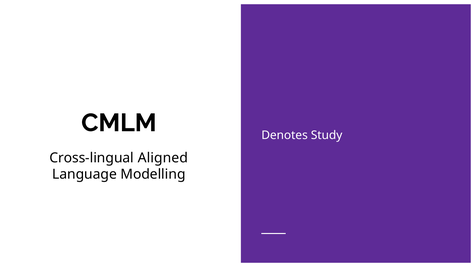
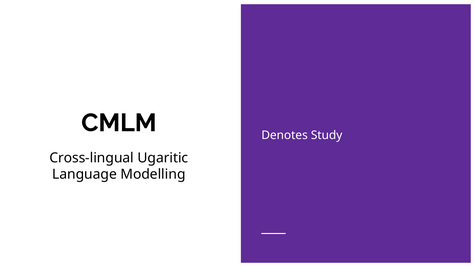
Aligned: Aligned -> Ugaritic
